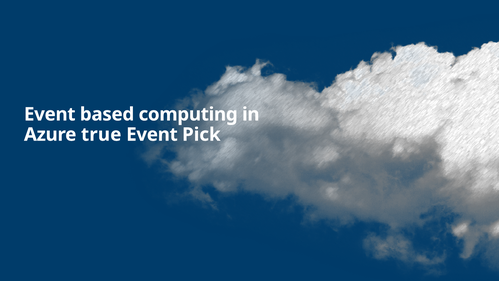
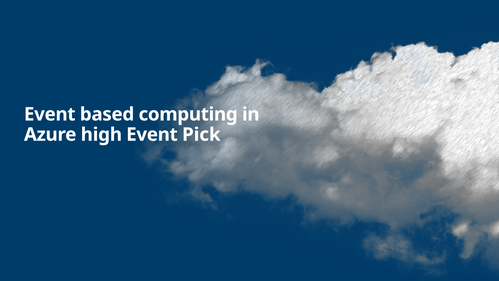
true: true -> high
